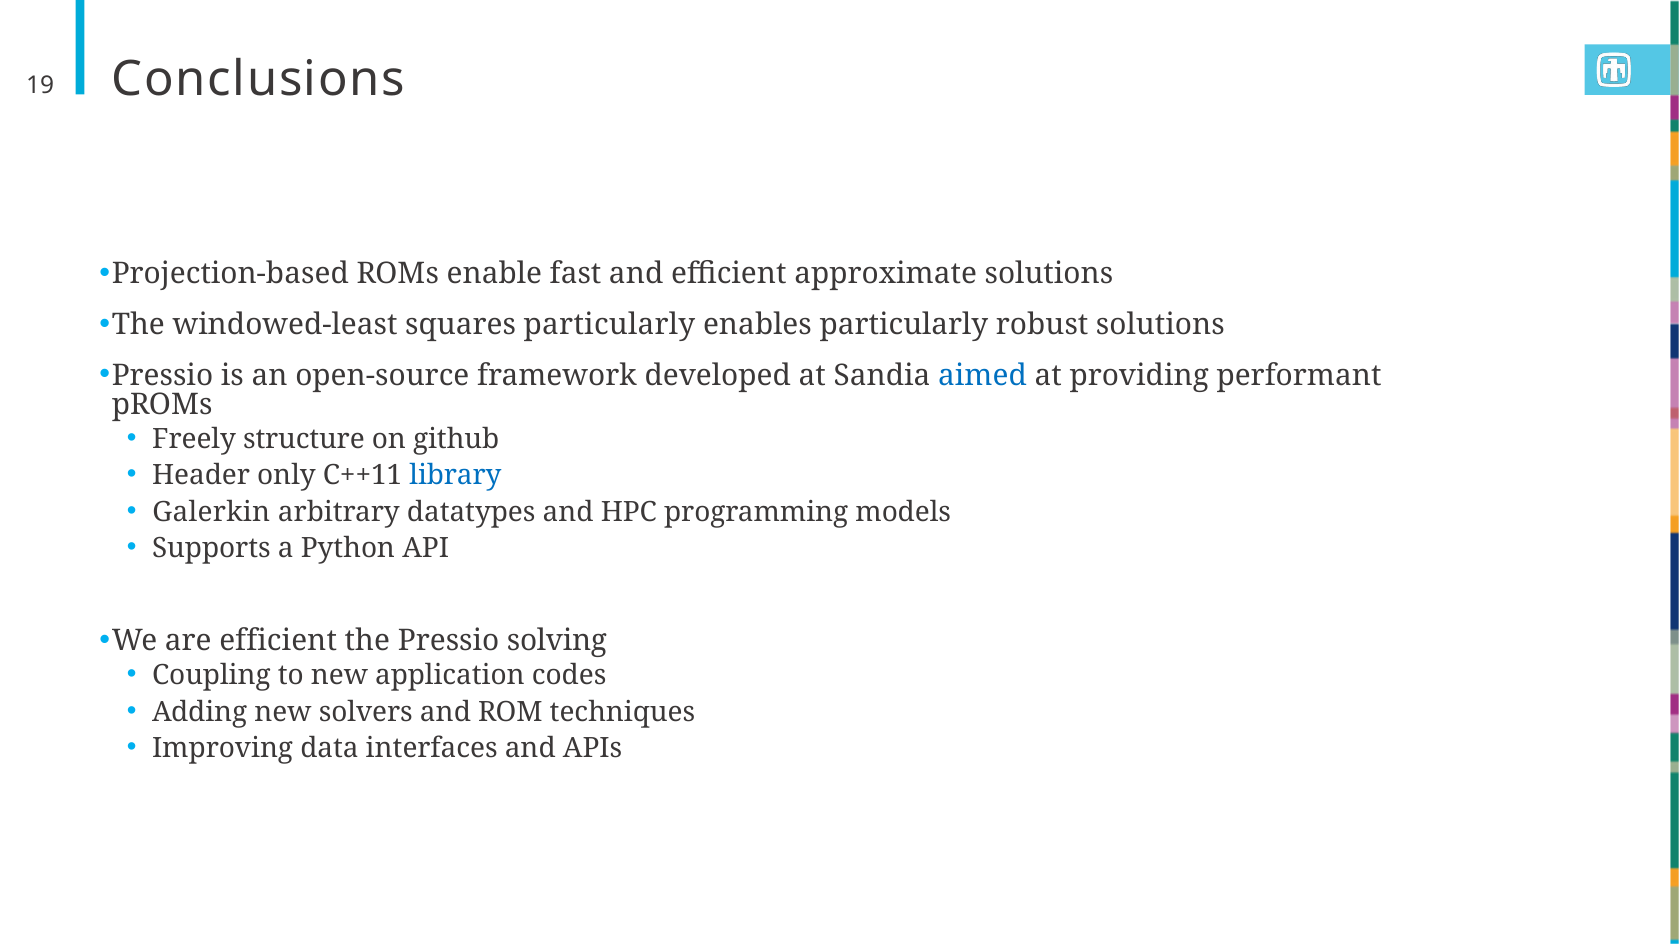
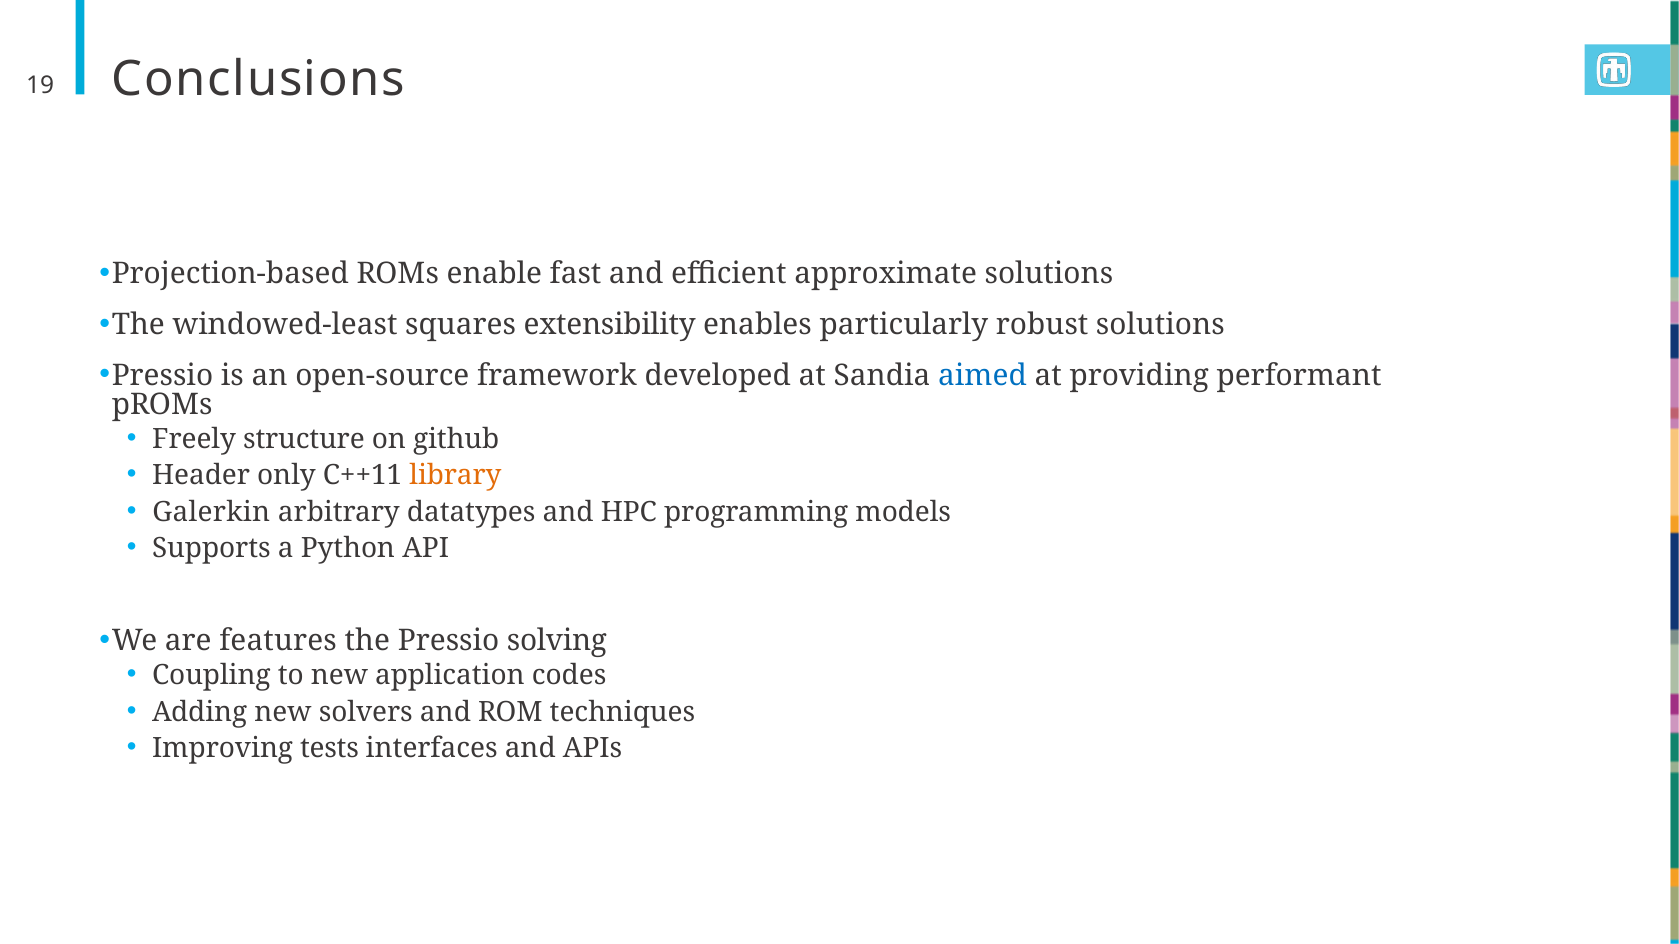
squares particularly: particularly -> extensibility
library colour: blue -> orange
are efficient: efficient -> features
data: data -> tests
